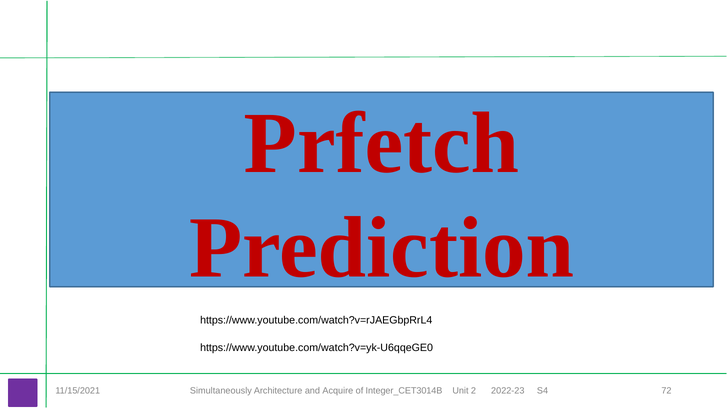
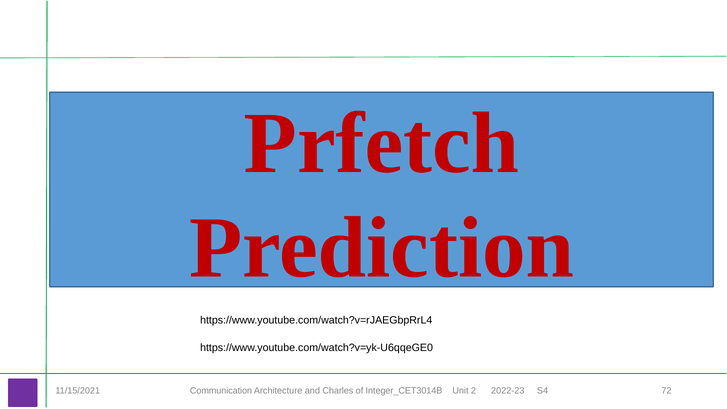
Simultaneously: Simultaneously -> Communication
Acquire: Acquire -> Charles
